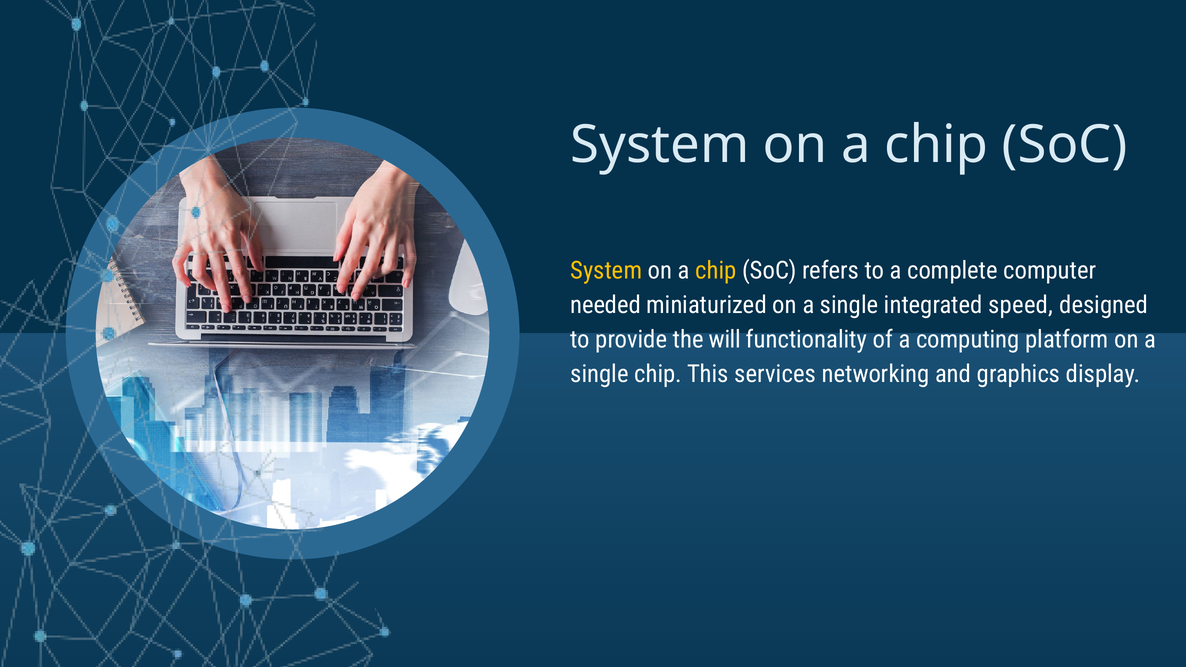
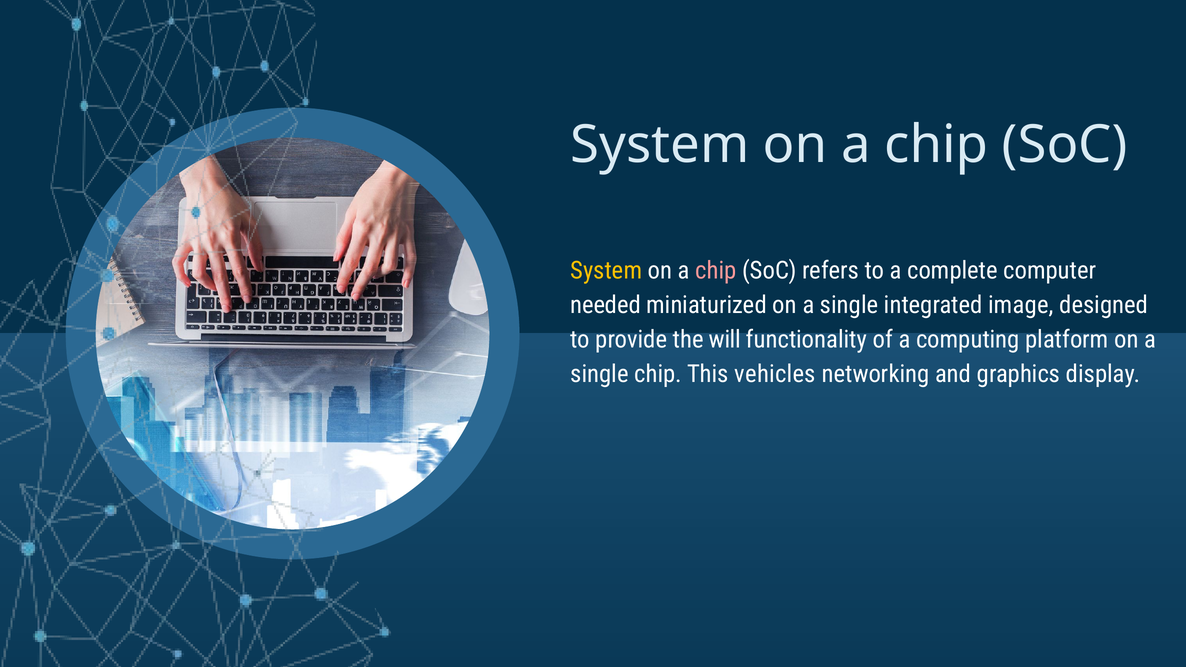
chip at (716, 271) colour: yellow -> pink
speed: speed -> image
services: services -> vehicles
